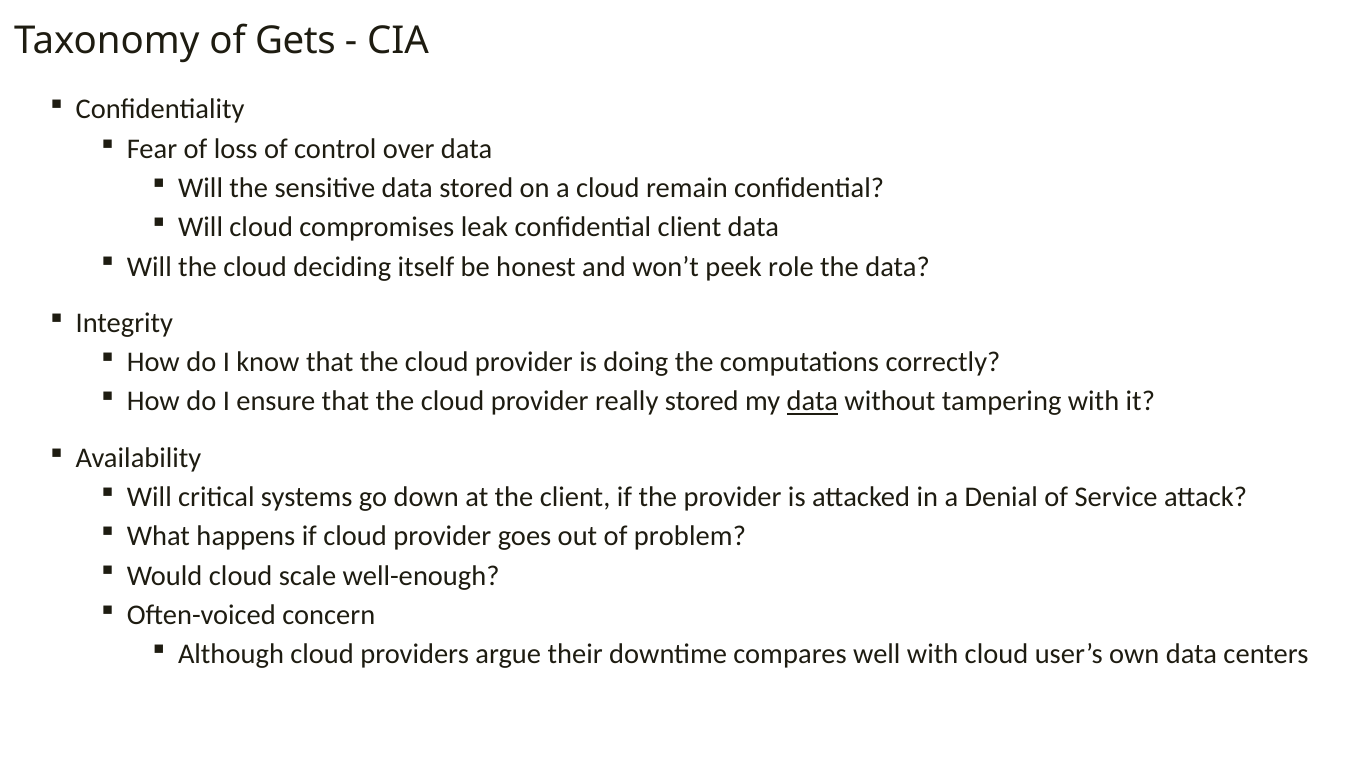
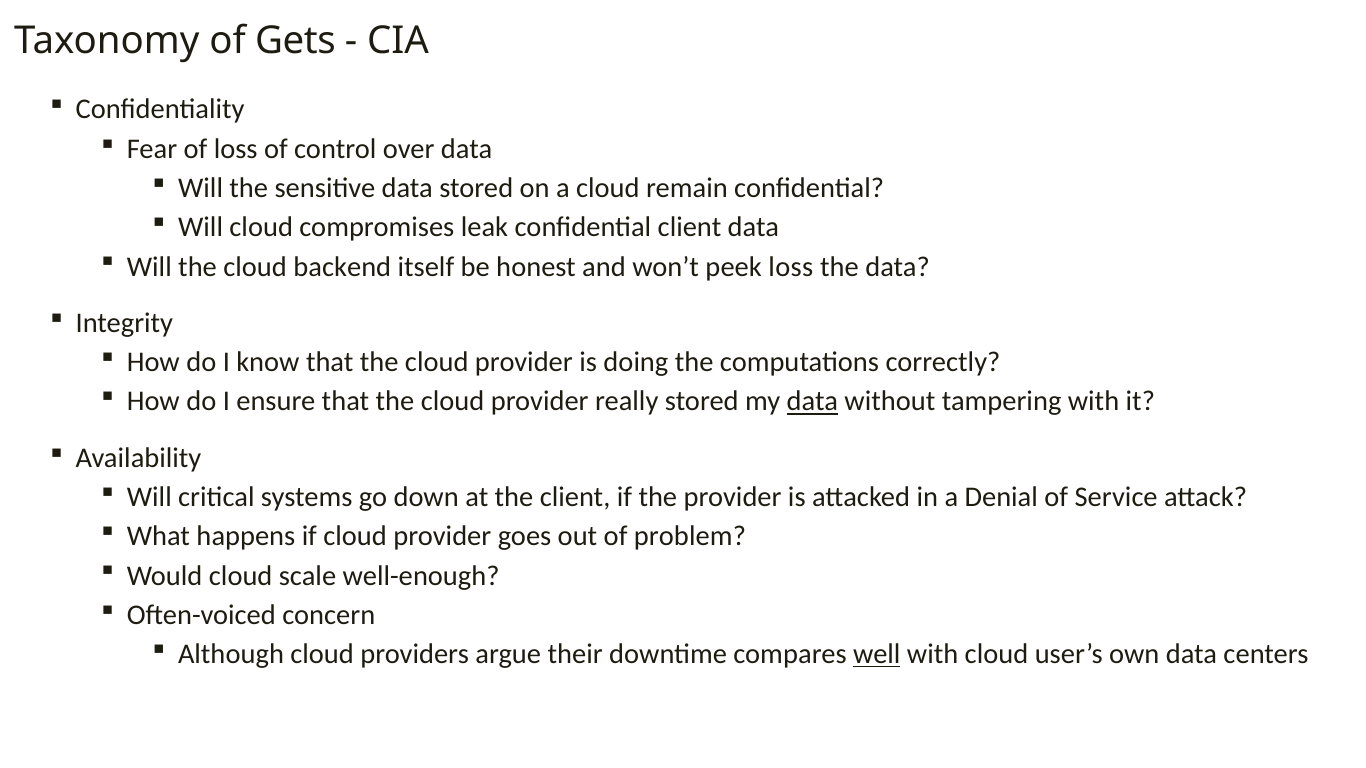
deciding: deciding -> backend
peek role: role -> loss
well underline: none -> present
